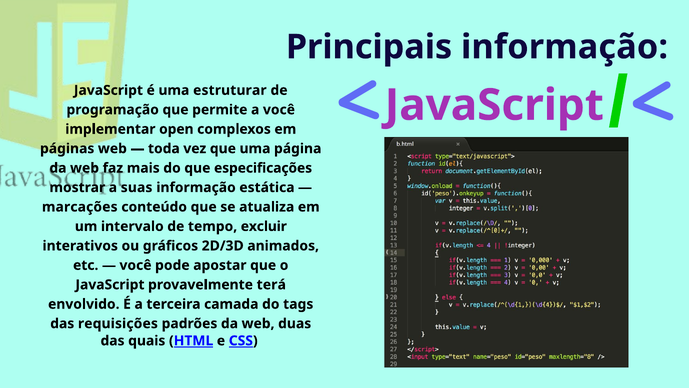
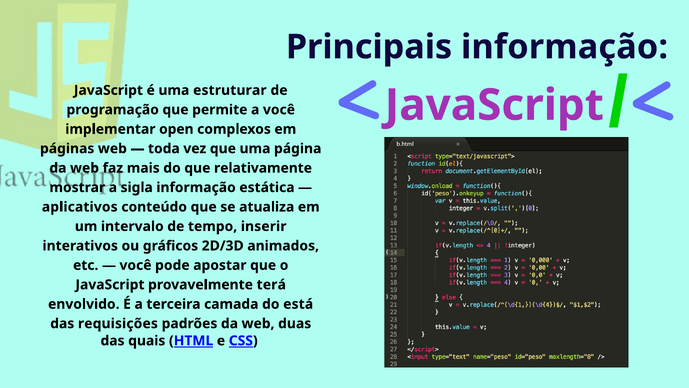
especificações: especificações -> relativamente
suas: suas -> sigla
marcações: marcações -> aplicativos
excluir: excluir -> inserir
tags: tags -> está
